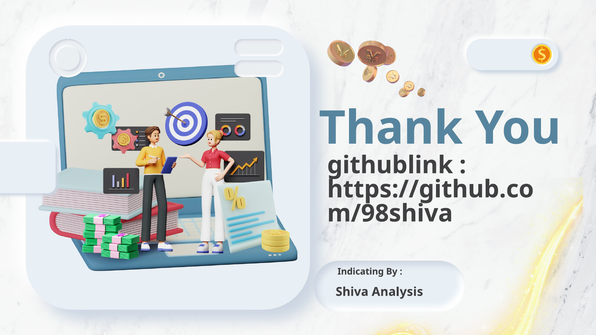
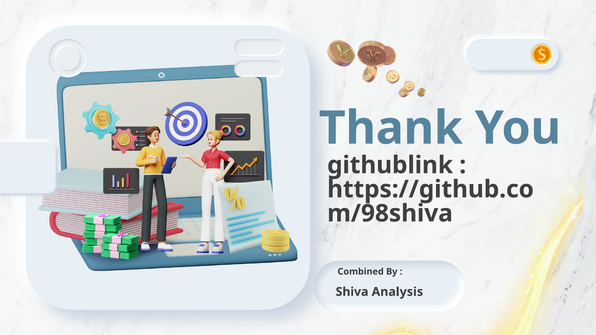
Indicating: Indicating -> Combined
